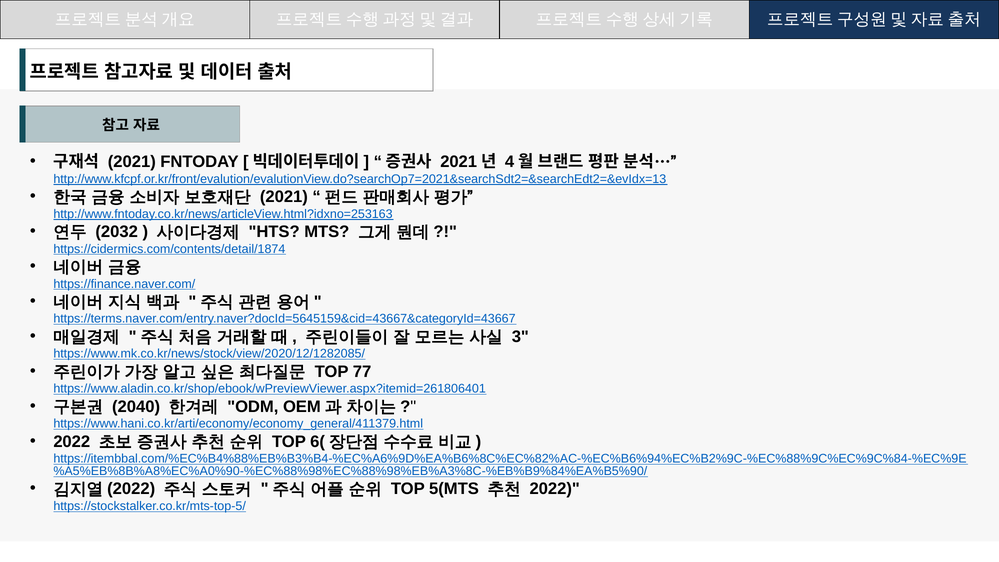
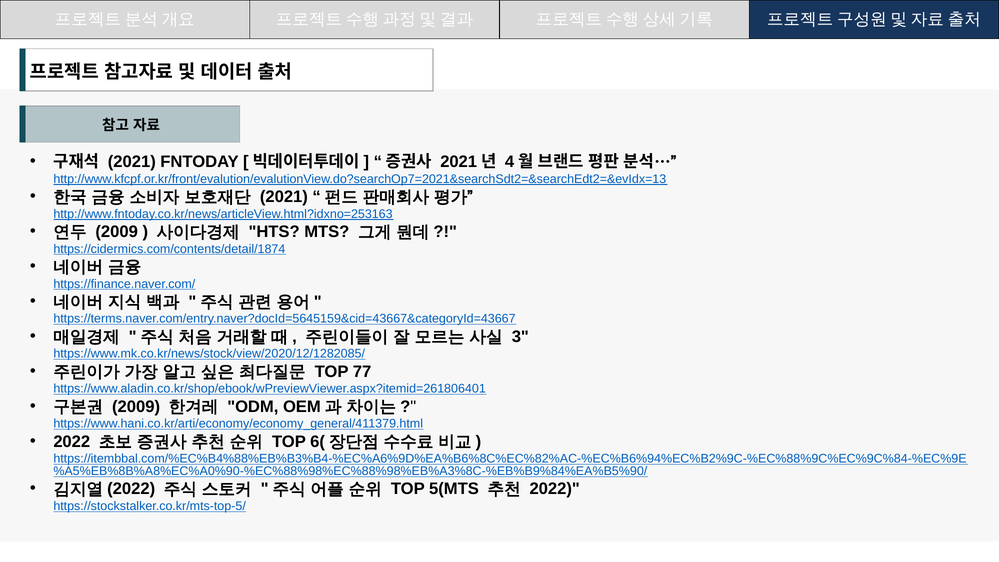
2032 at (117, 232): 2032 -> 2009
2040 at (136, 407): 2040 -> 2009
